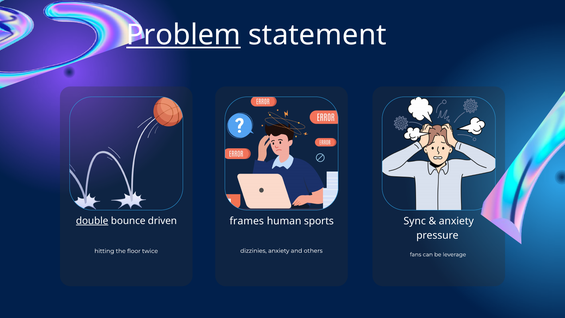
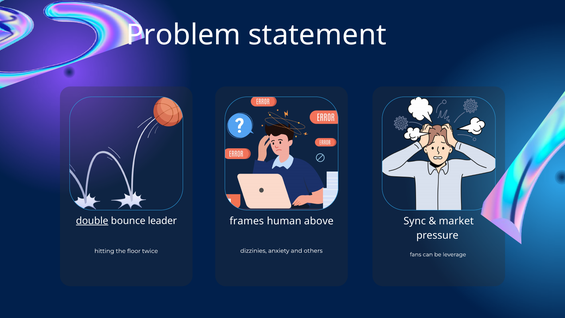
Problem underline: present -> none
driven: driven -> leader
sports: sports -> above
anxiety at (456, 221): anxiety -> market
